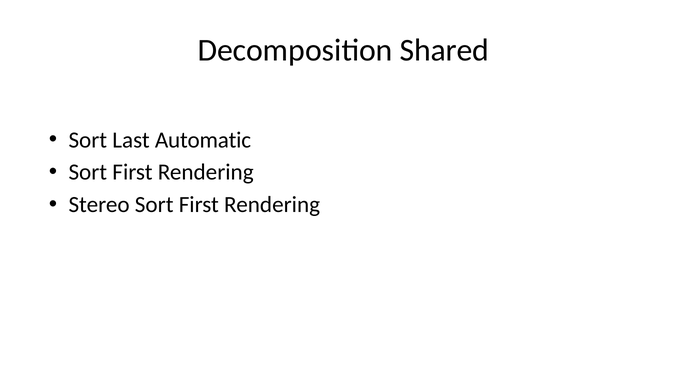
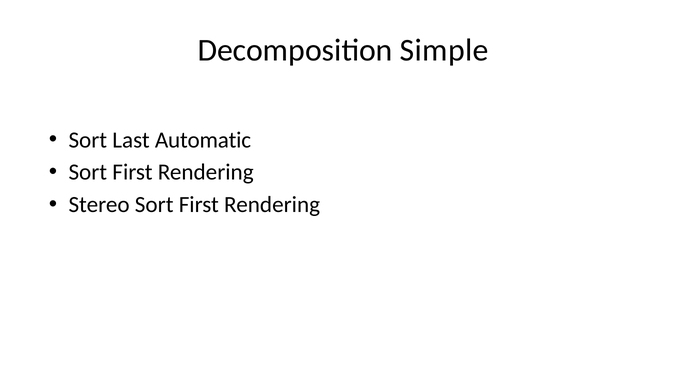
Shared: Shared -> Simple
